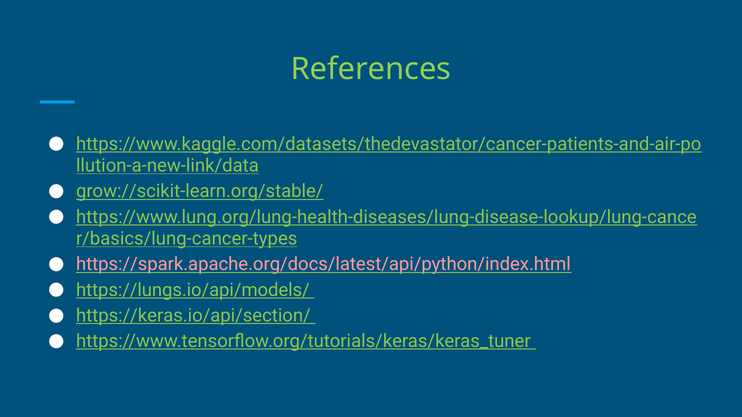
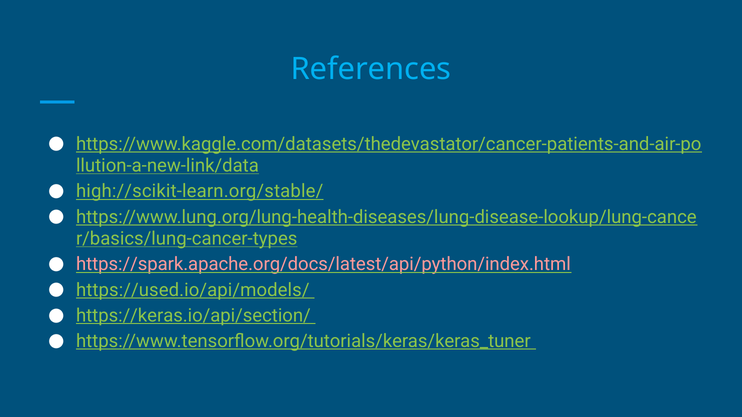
References colour: light green -> light blue
grow://scikit-learn.org/stable/: grow://scikit-learn.org/stable/ -> high://scikit-learn.org/stable/
https://lungs.io/api/models/: https://lungs.io/api/models/ -> https://used.io/api/models/
